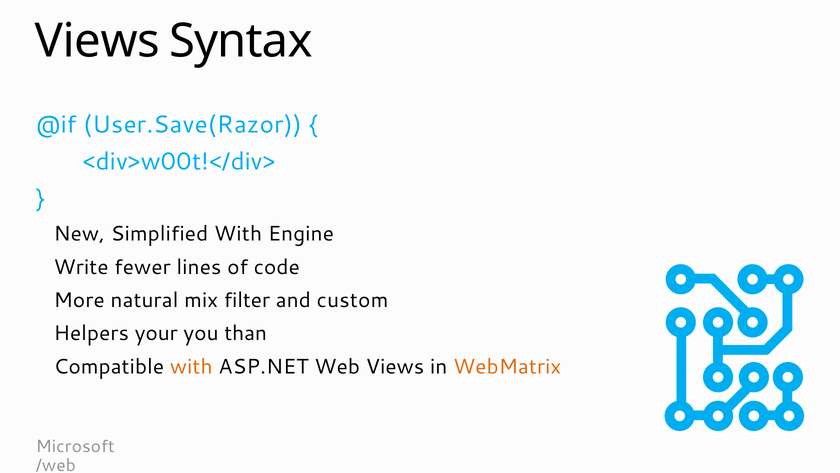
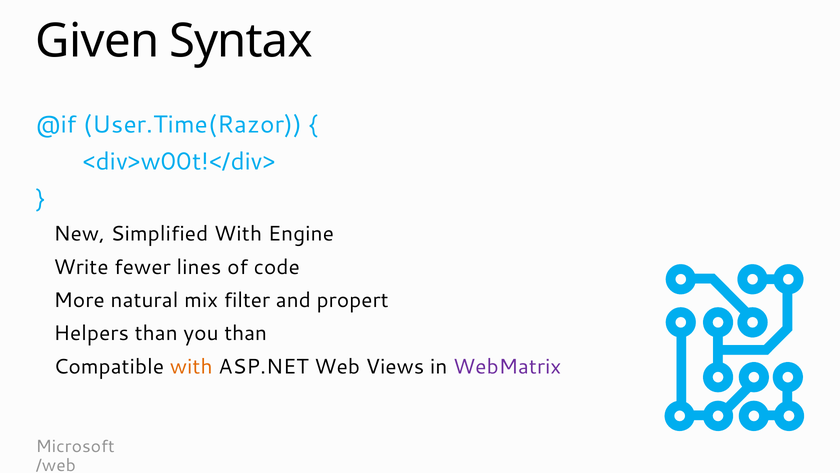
Views at (97, 41): Views -> Given
User.Save(Razor: User.Save(Razor -> User.Time(Razor
custom: custom -> propert
Helpers your: your -> than
WebMatrix colour: orange -> purple
